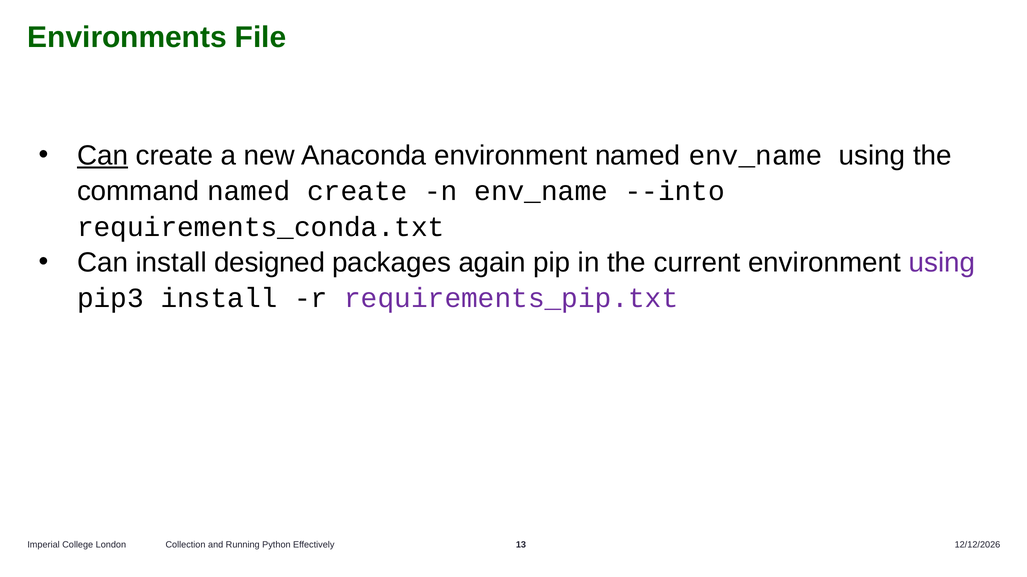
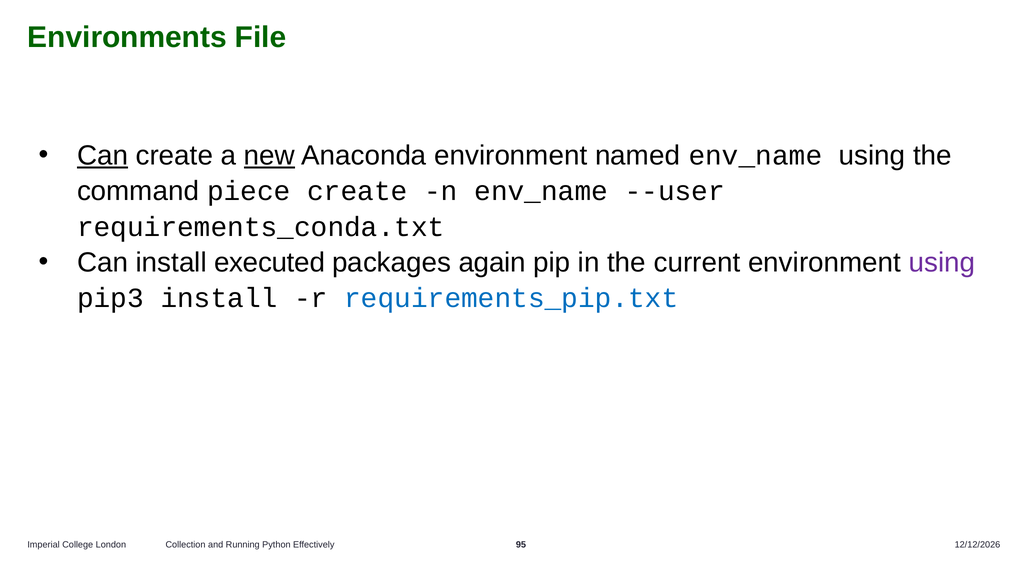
new underline: none -> present
command named: named -> piece
--into: --into -> --user
designed: designed -> executed
requirements_pip.txt colour: purple -> blue
13: 13 -> 95
